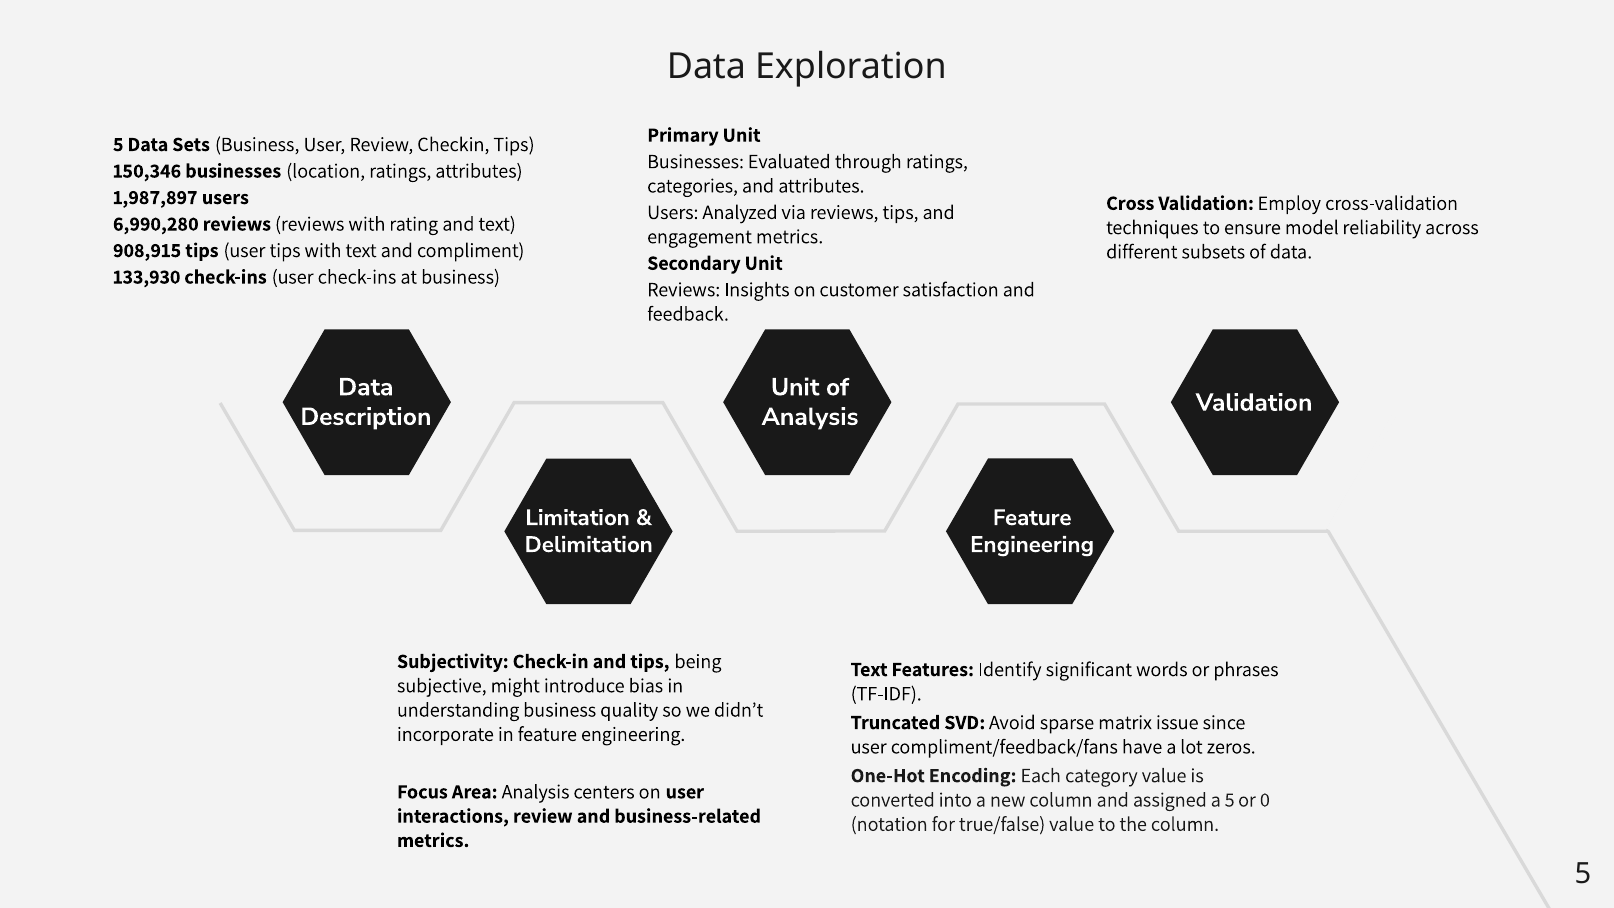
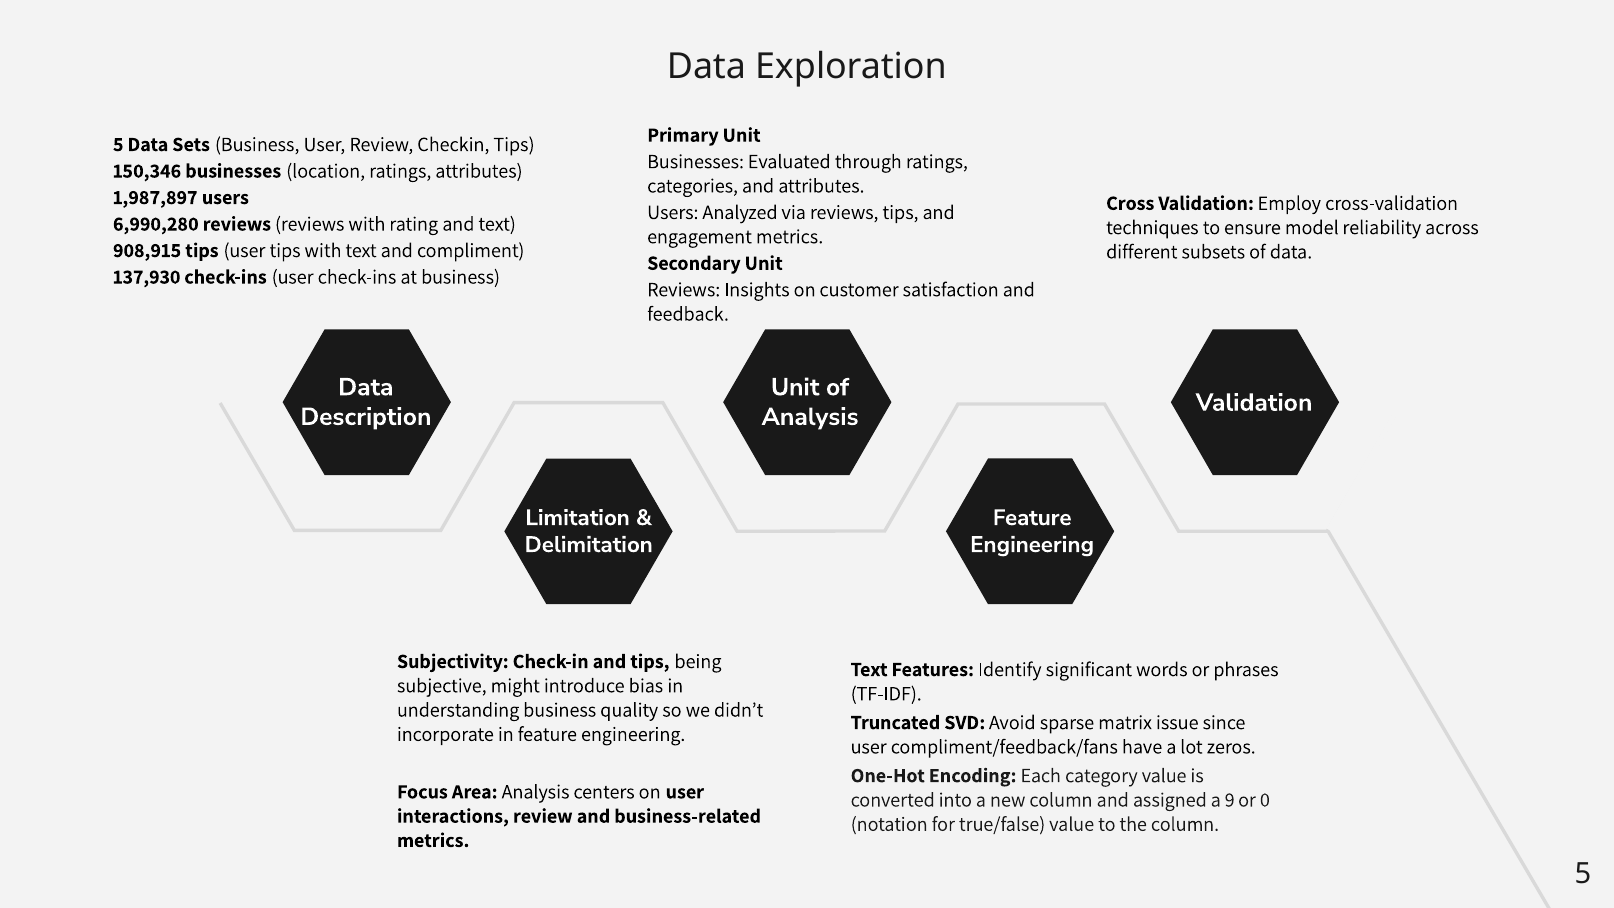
133,930: 133,930 -> 137,930
a 5: 5 -> 9
